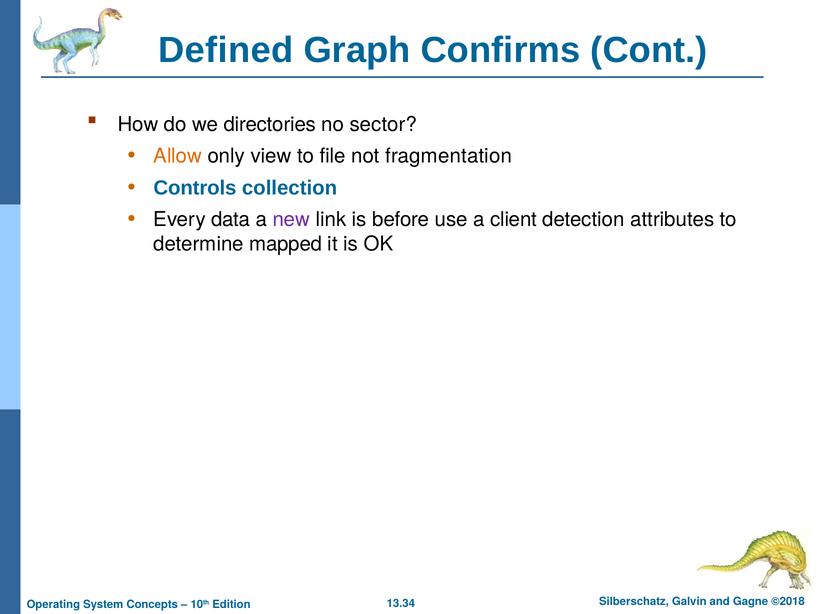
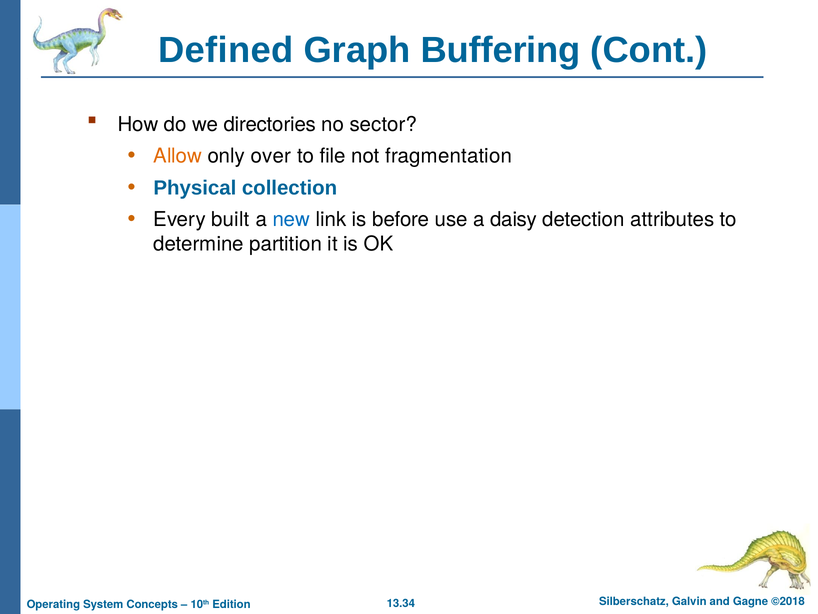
Confirms: Confirms -> Buffering
view: view -> over
Controls: Controls -> Physical
data: data -> built
new colour: purple -> blue
client: client -> daisy
mapped: mapped -> partition
